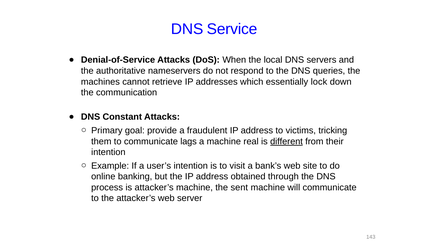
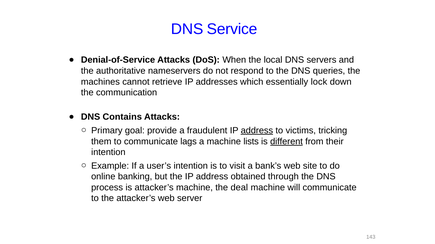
Constant: Constant -> Contains
address at (257, 131) underline: none -> present
real: real -> lists
sent: sent -> deal
